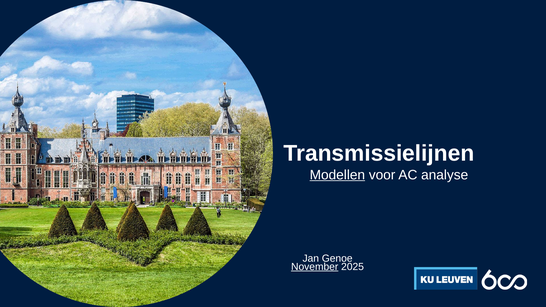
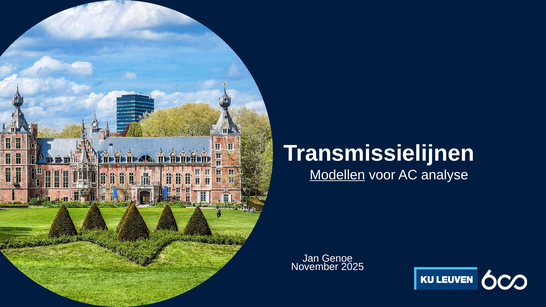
November underline: present -> none
